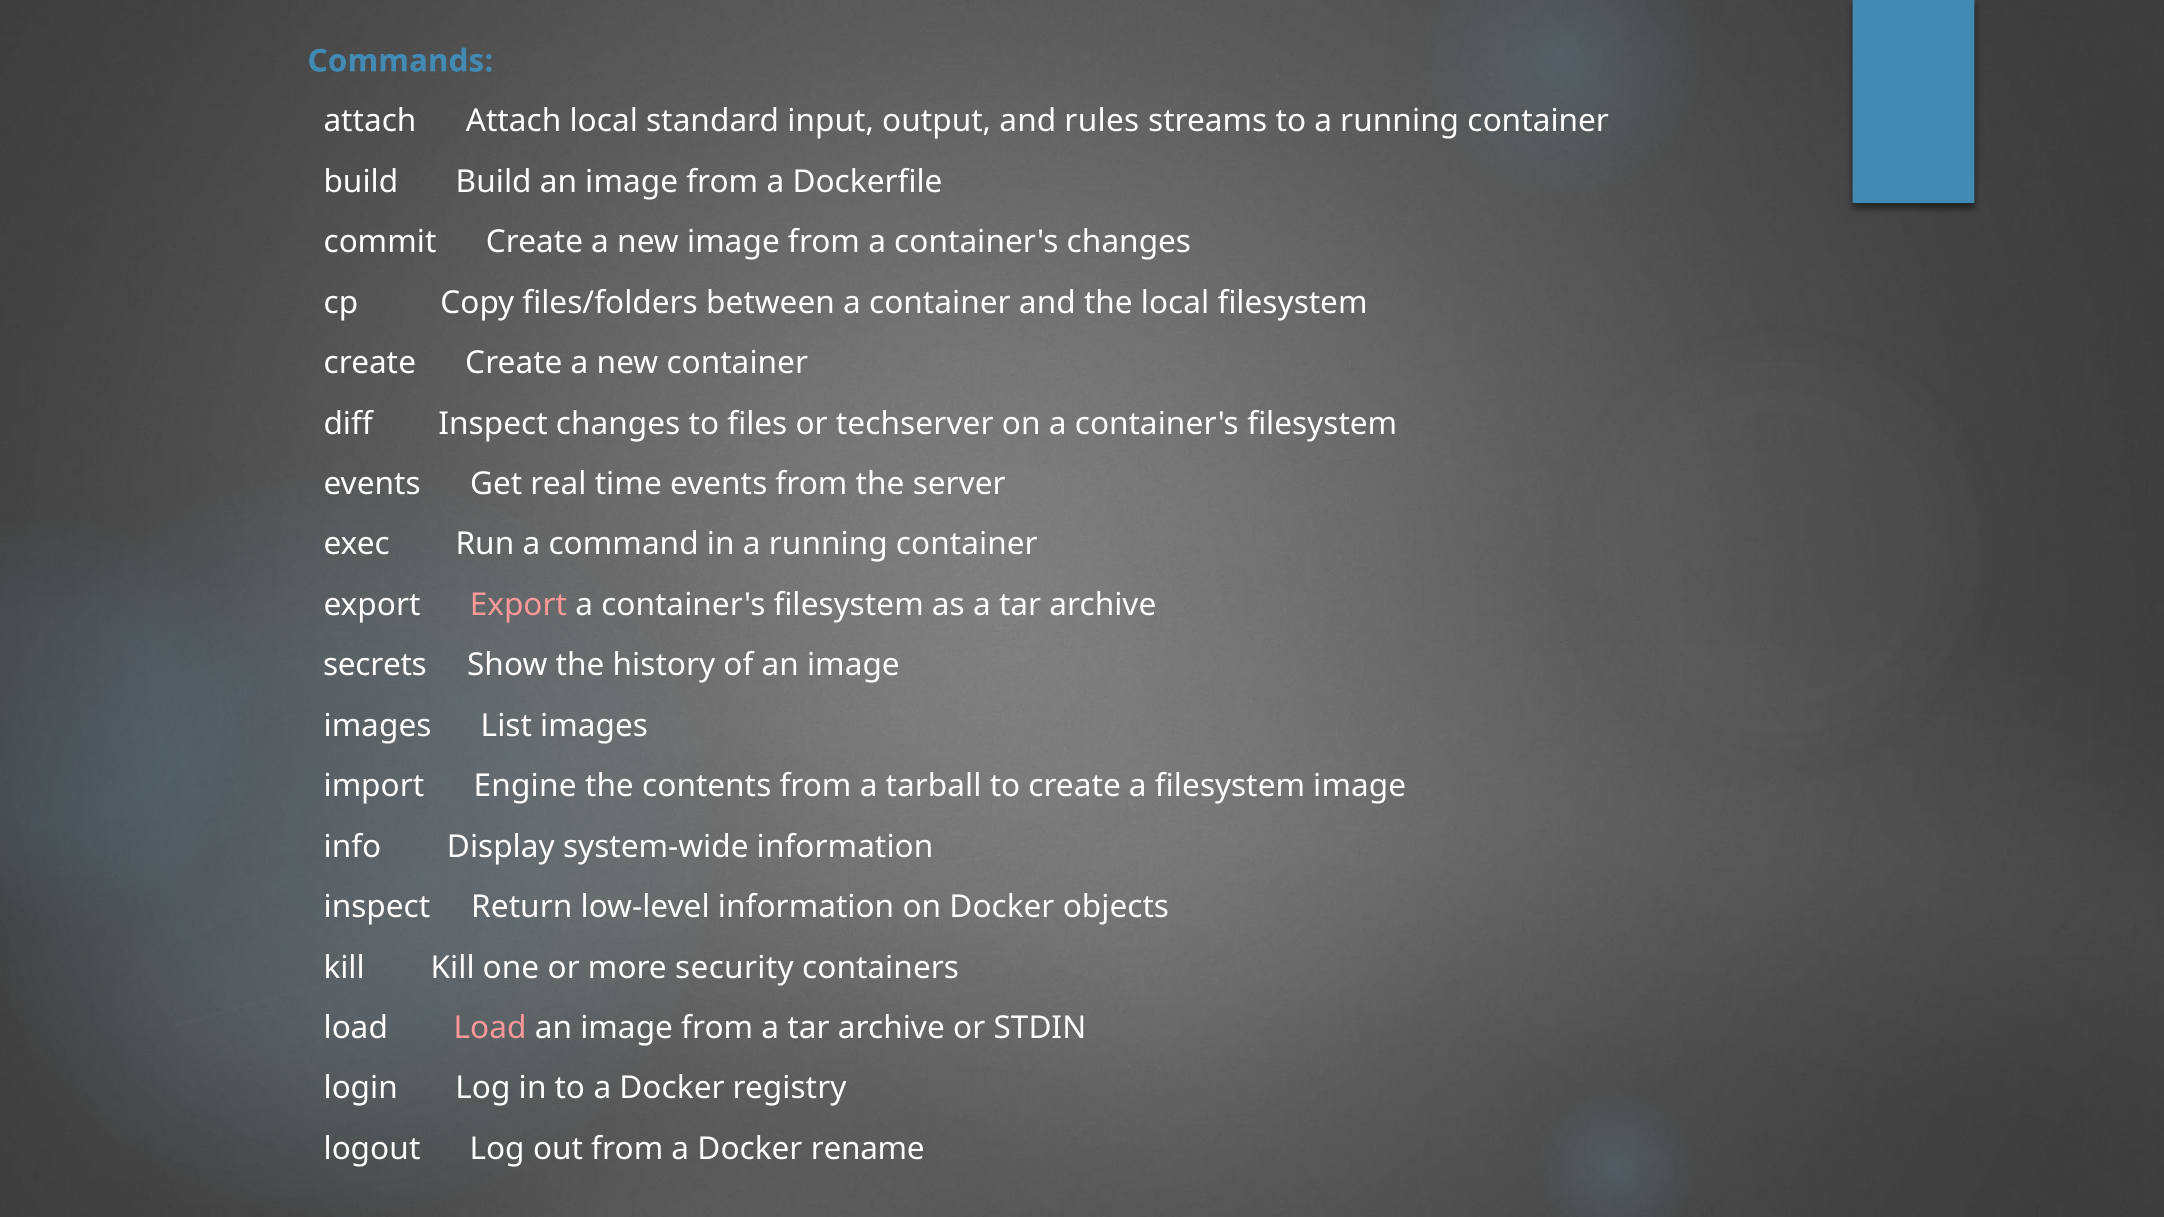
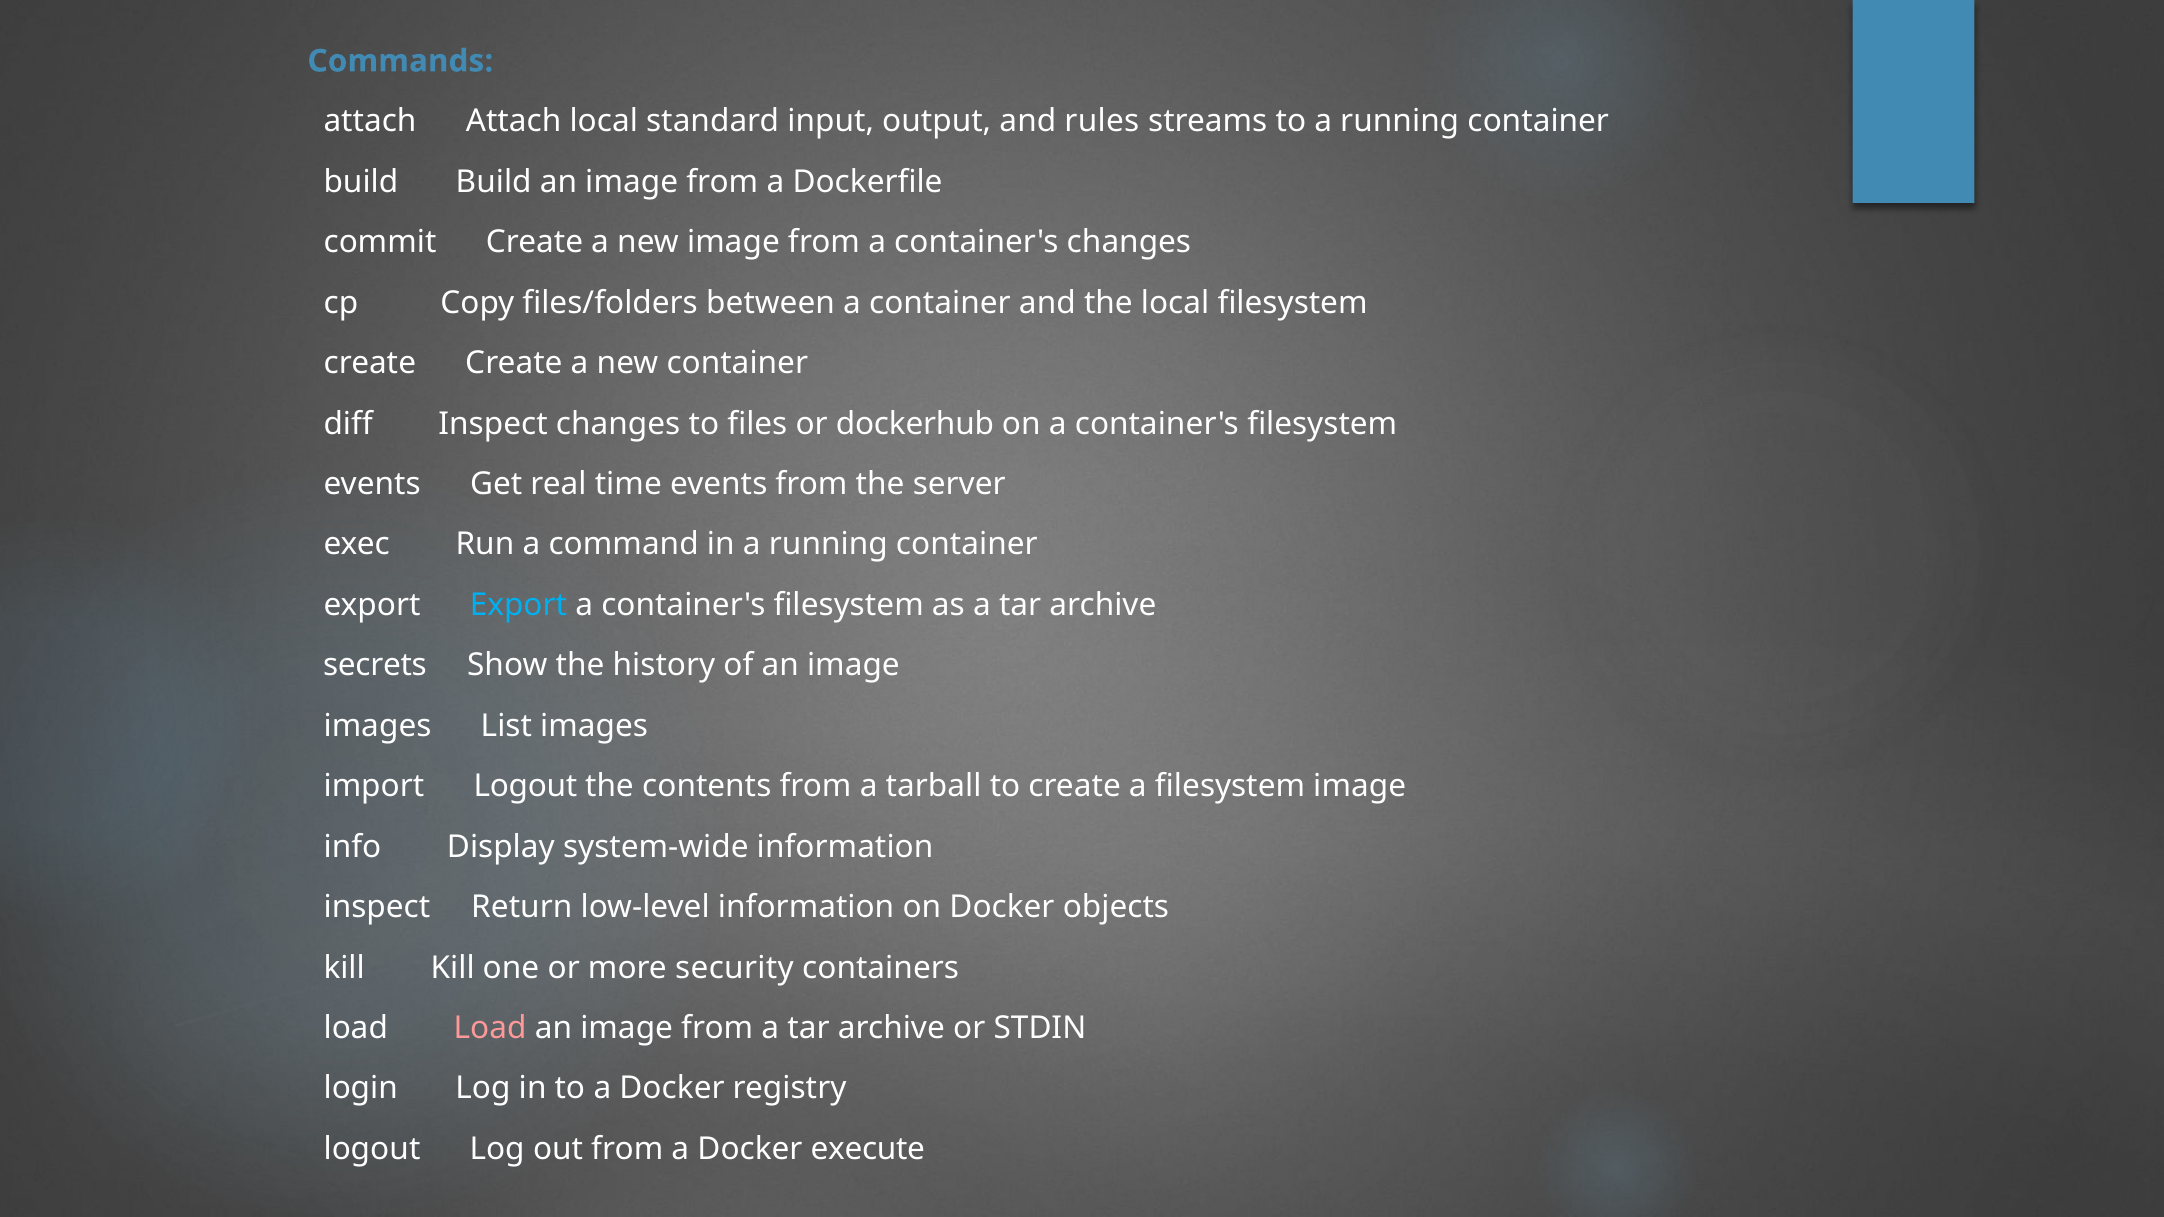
techserver: techserver -> dockerhub
Export at (518, 605) colour: pink -> light blue
import Engine: Engine -> Logout
rename: rename -> execute
